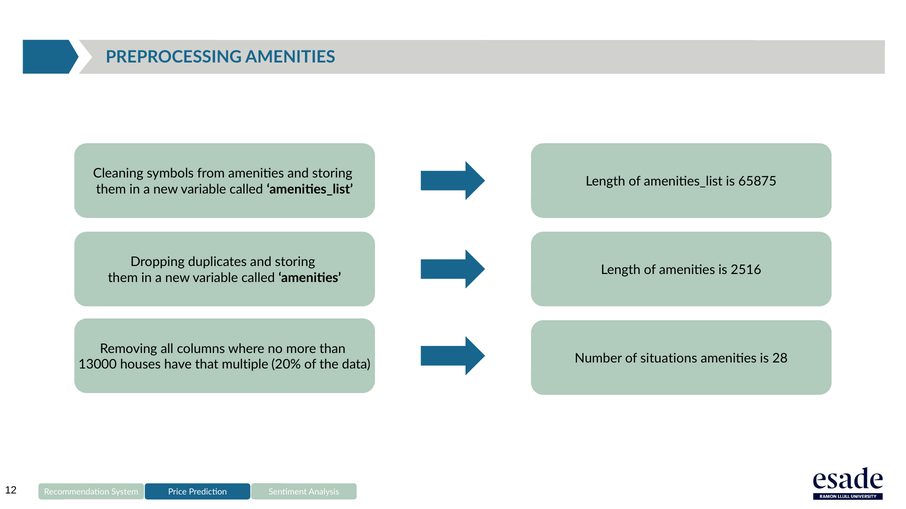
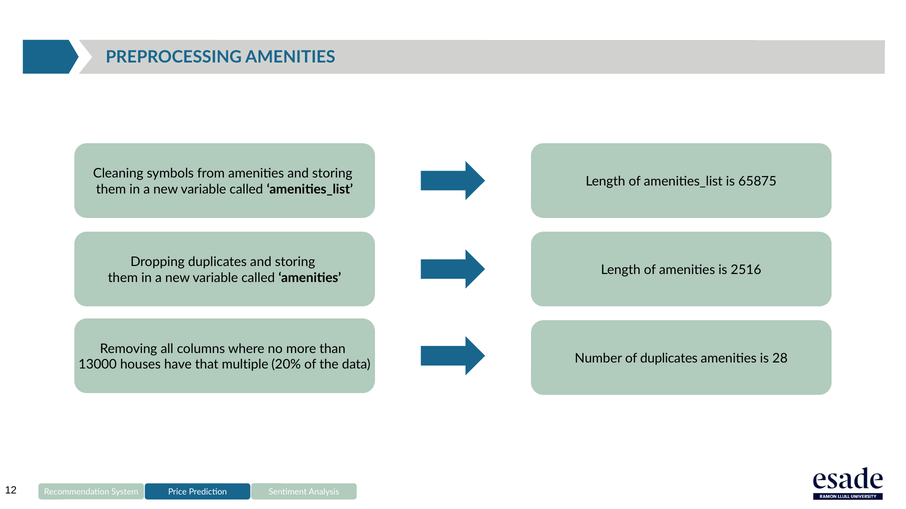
of situations: situations -> duplicates
